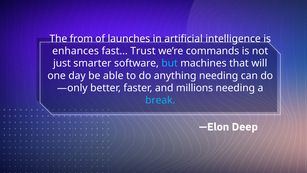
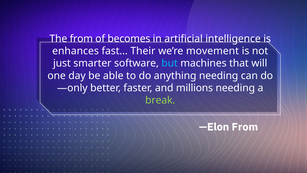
launches: launches -> becomes
Trust: Trust -> Their
commands: commands -> movement
break colour: light blue -> light green
—Elon Deep: Deep -> From
